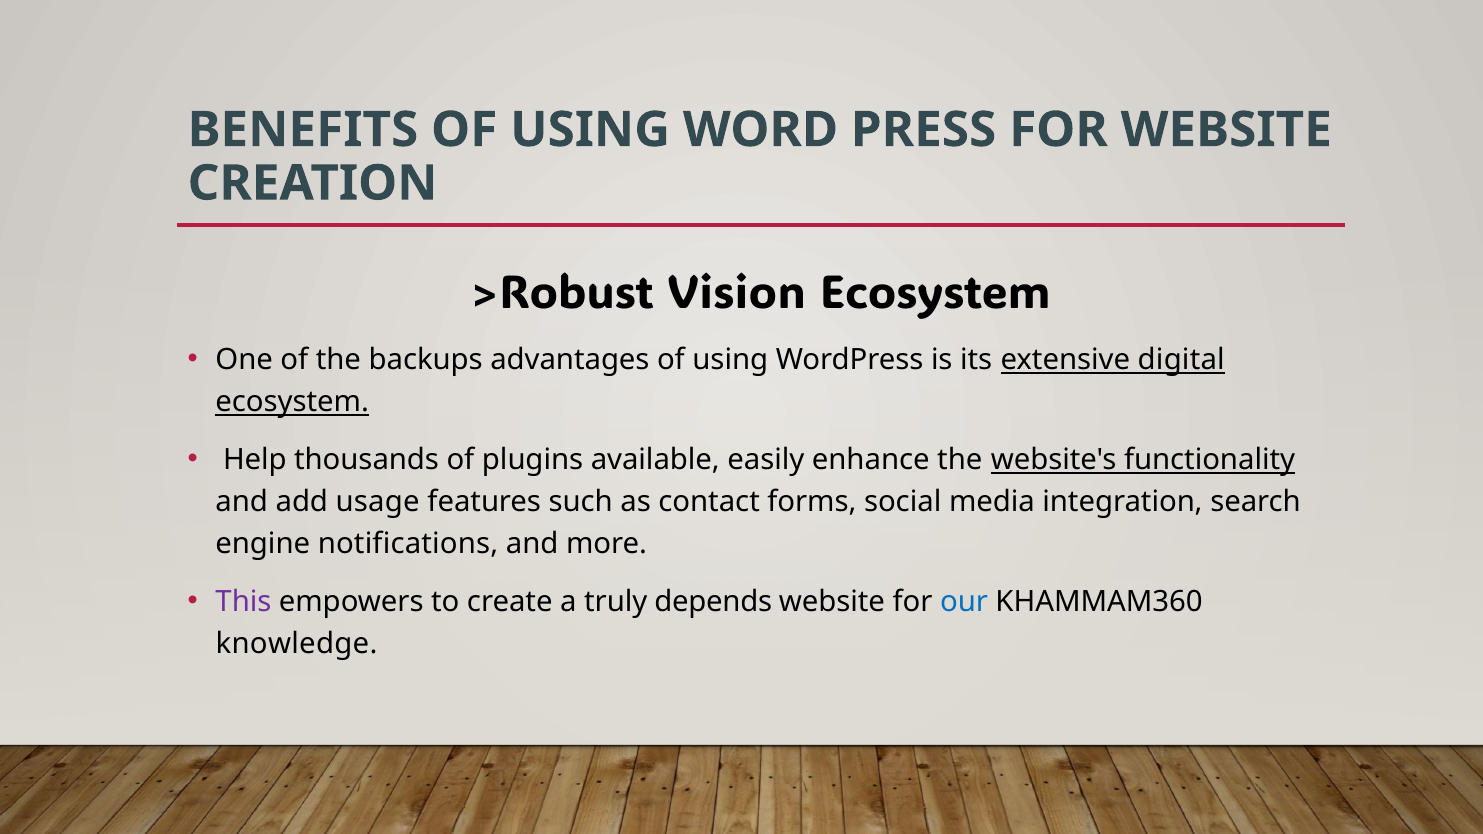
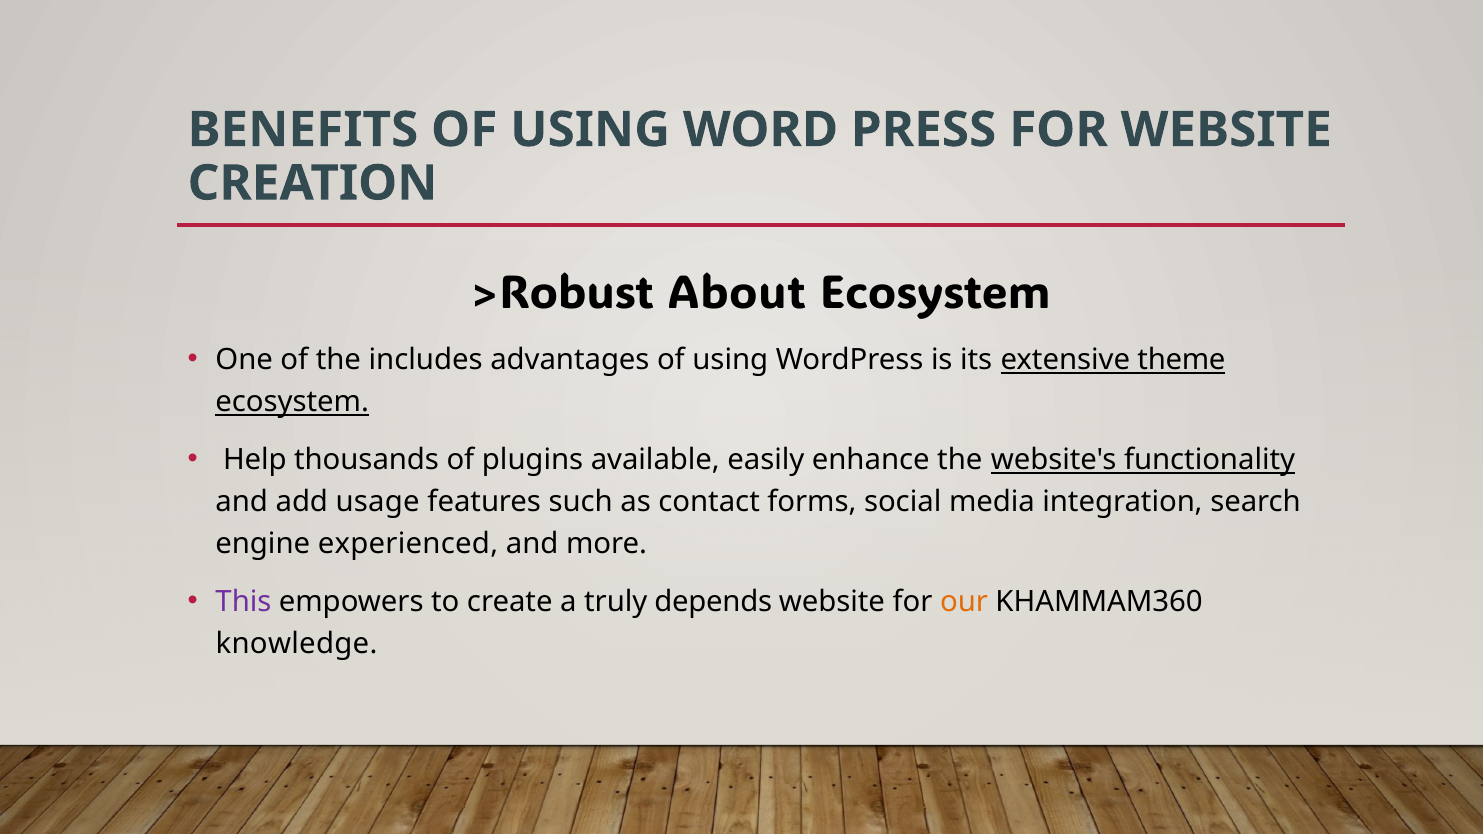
Vision: Vision -> About
backups: backups -> includes
digital: digital -> theme
notifications: notifications -> experienced
our colour: blue -> orange
